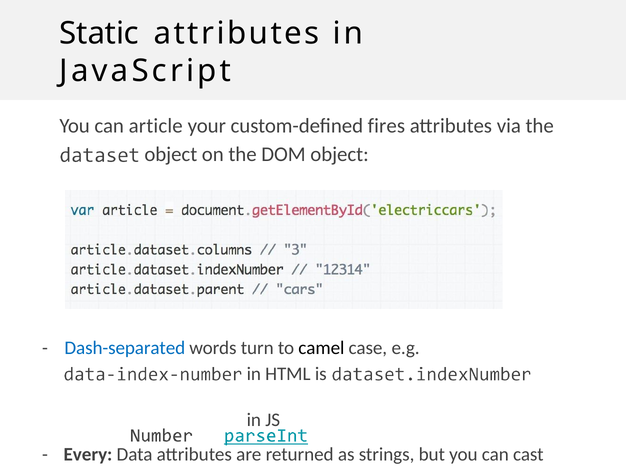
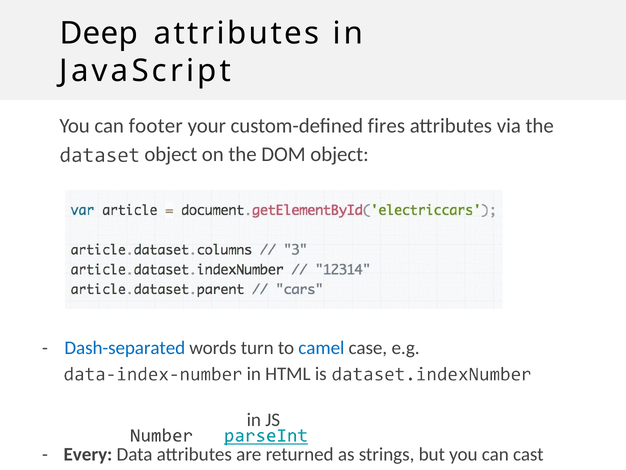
Static: Static -> Deep
article: article -> footer
camel colour: black -> blue
